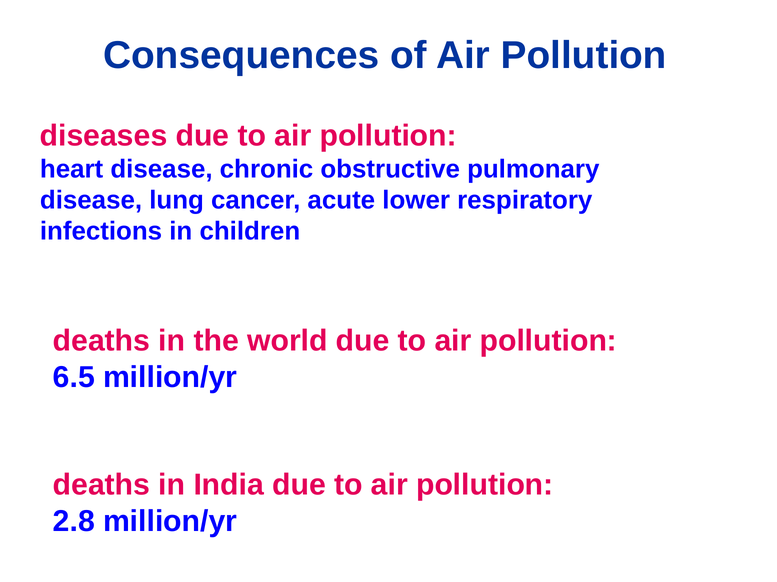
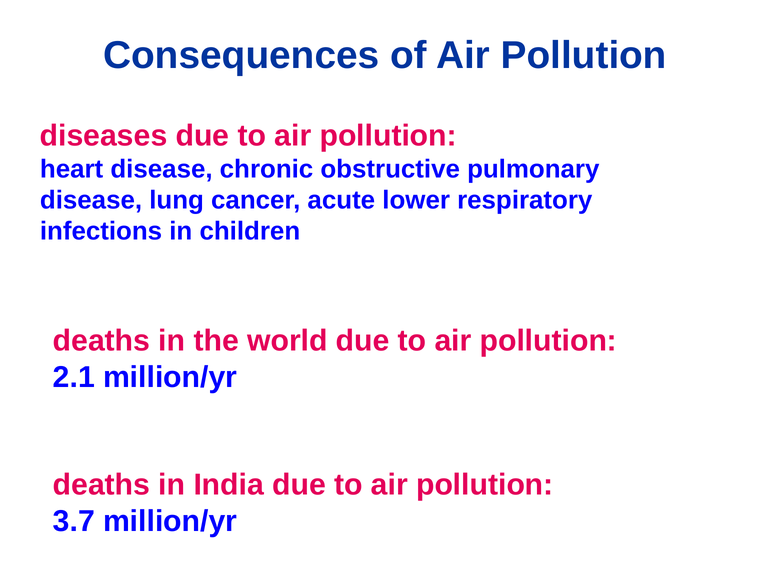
6.5: 6.5 -> 2.1
2.8: 2.8 -> 3.7
